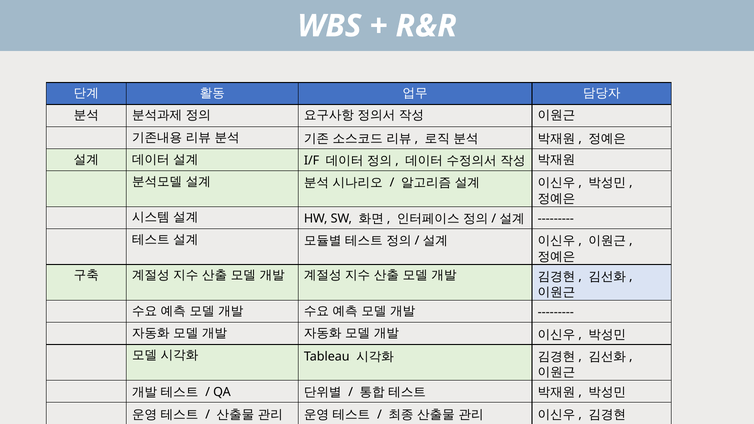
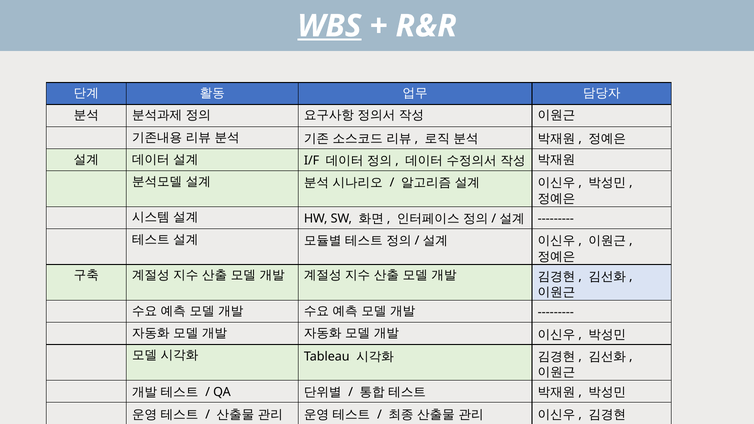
WBS underline: none -> present
